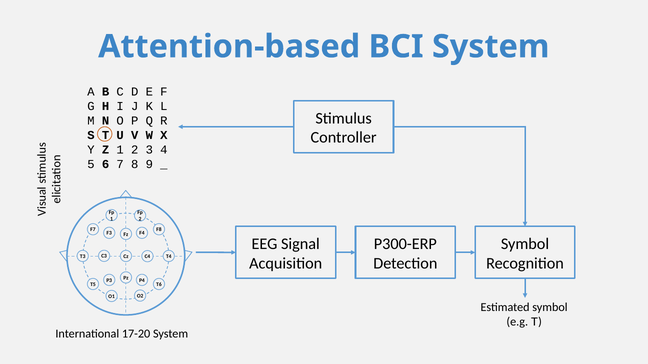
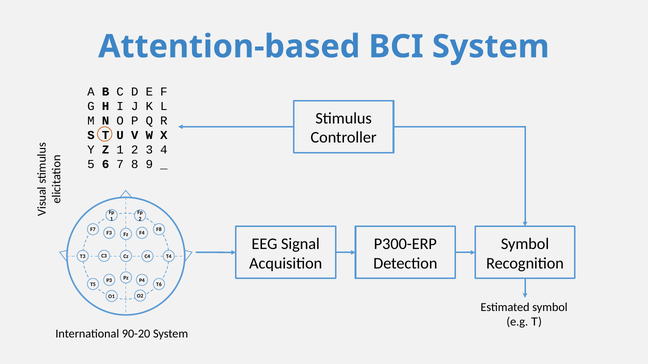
17-20: 17-20 -> 90-20
